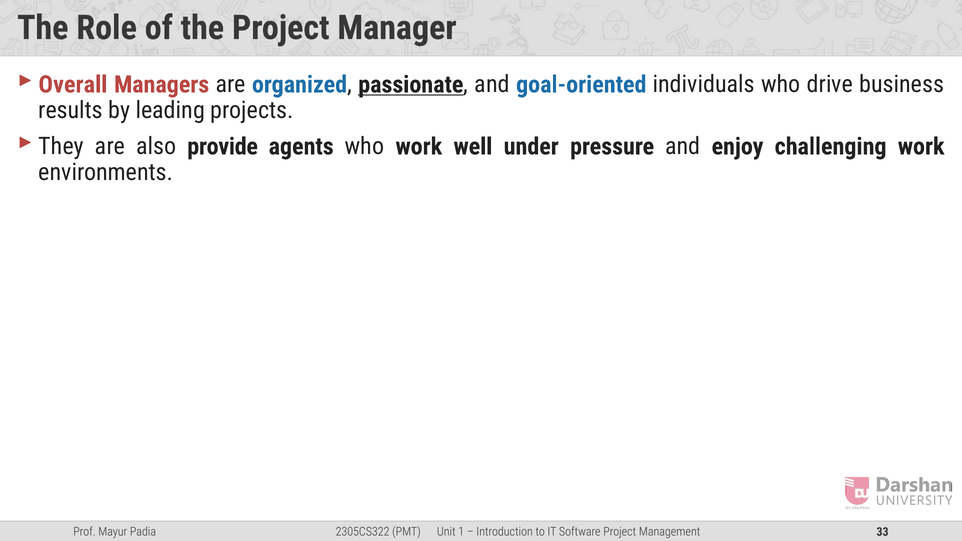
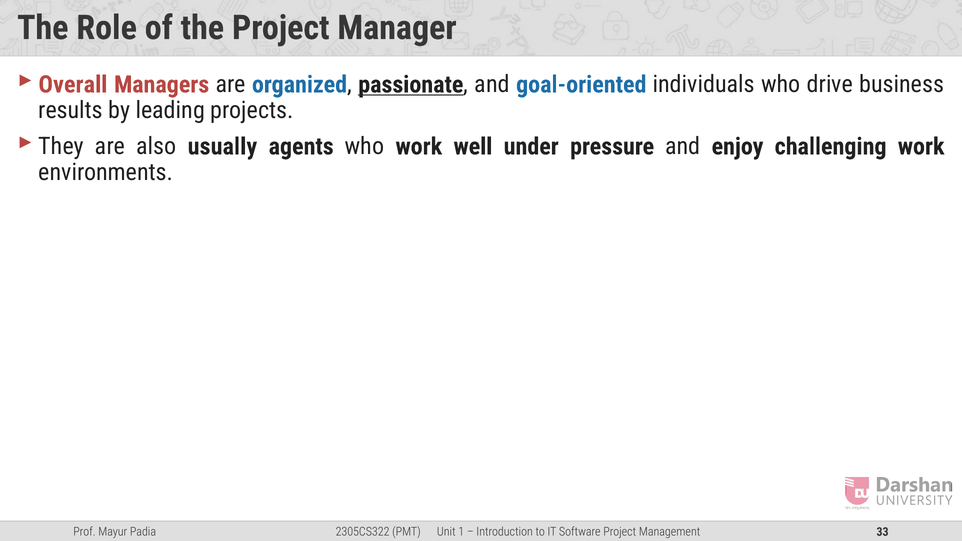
provide: provide -> usually
